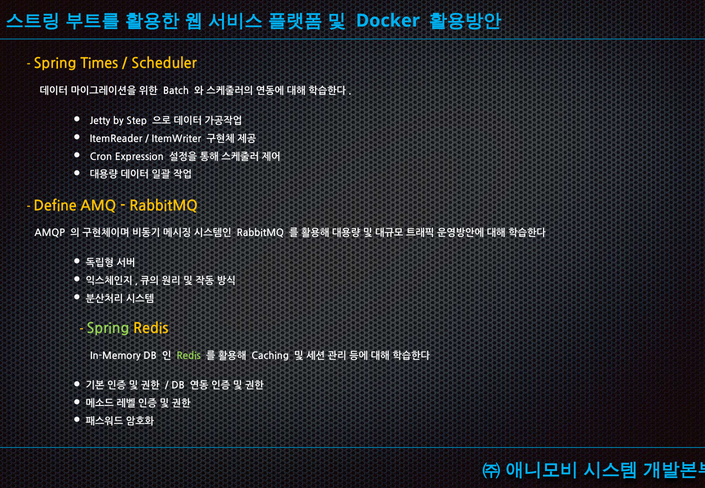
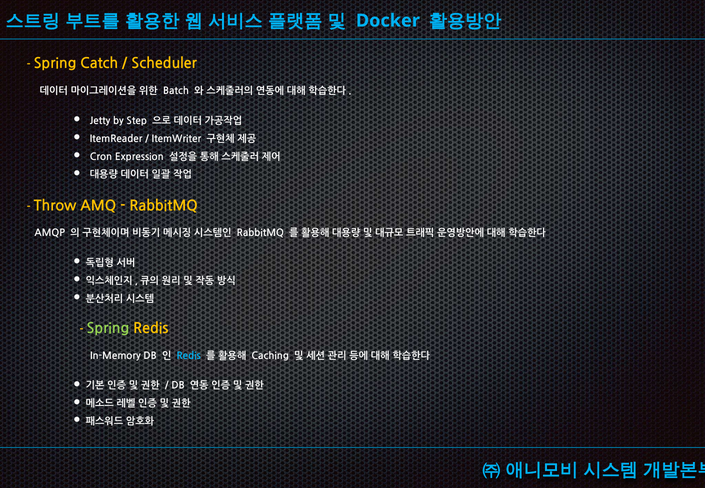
Times: Times -> Catch
Define: Define -> Throw
Redis at (189, 356) colour: light green -> light blue
